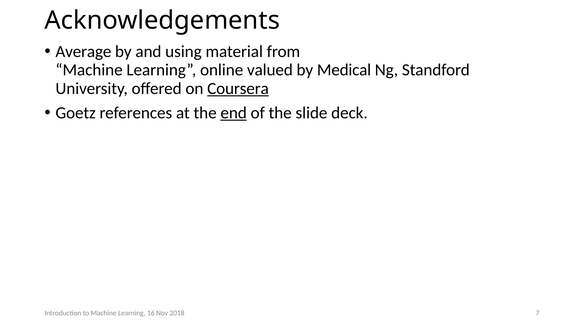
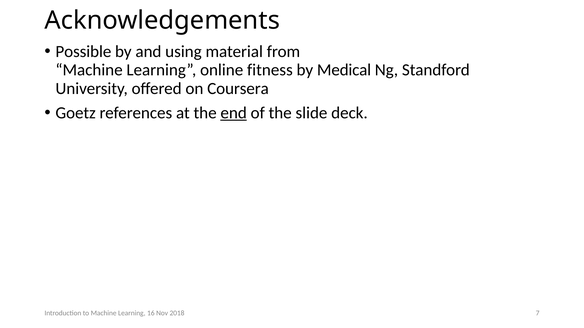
Average: Average -> Possible
valued: valued -> fitness
Coursera underline: present -> none
